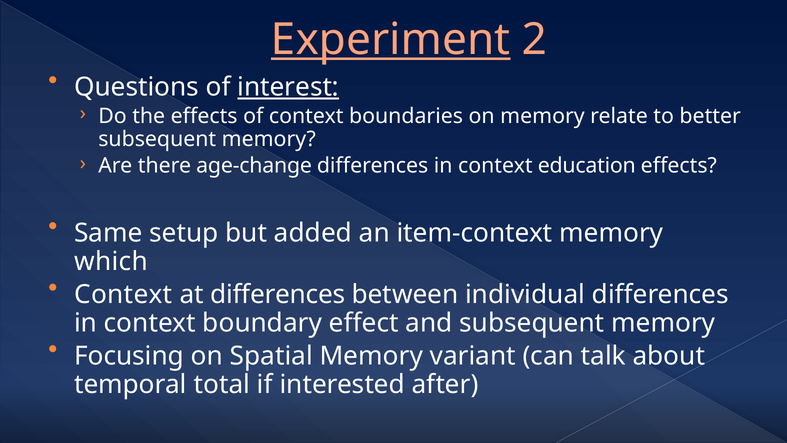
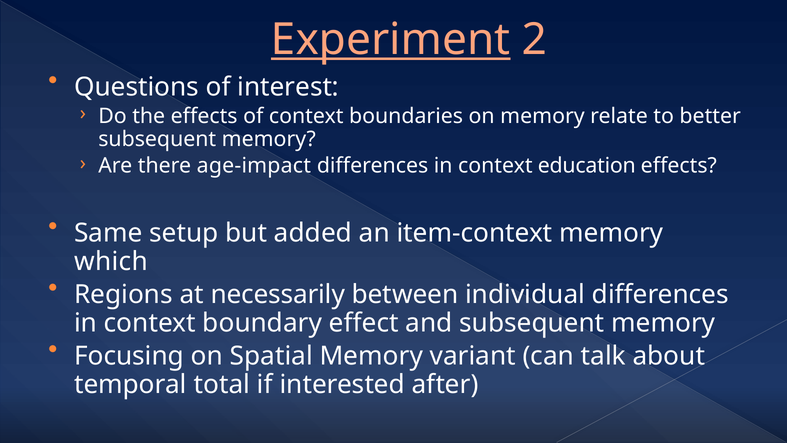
interest underline: present -> none
age-change: age-change -> age-impact
Context at (123, 294): Context -> Regions
at differences: differences -> necessarily
